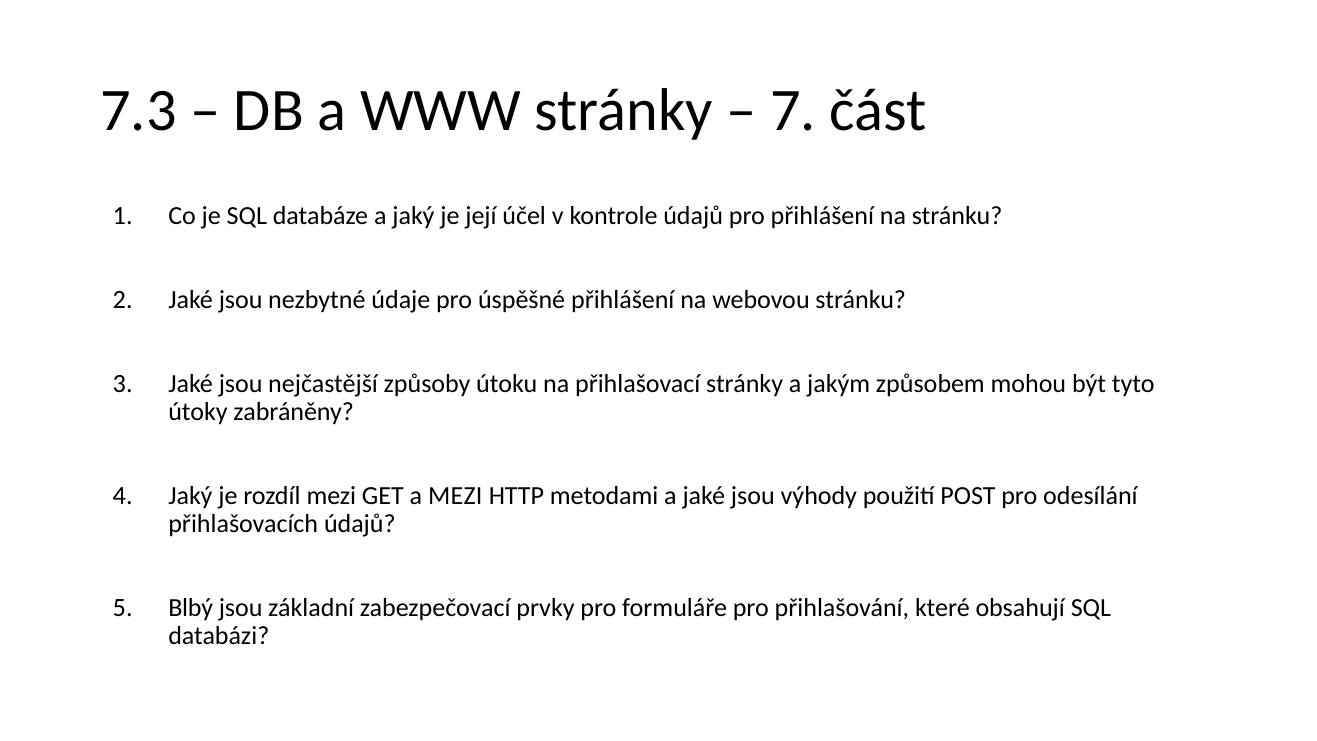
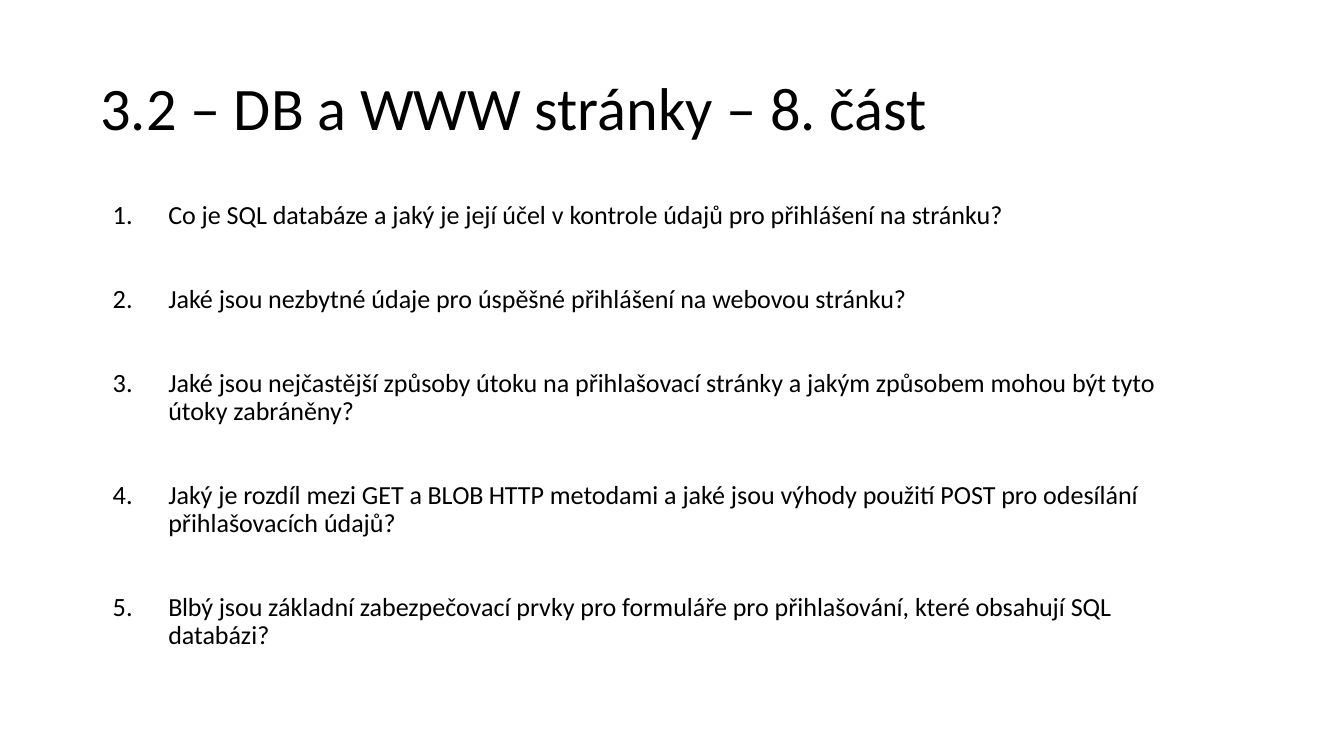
7.3: 7.3 -> 3.2
7: 7 -> 8
a MEZI: MEZI -> BLOB
